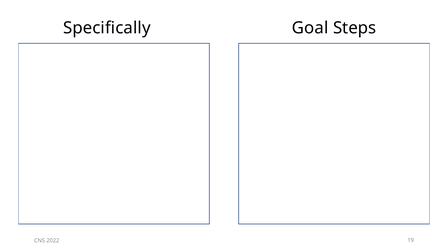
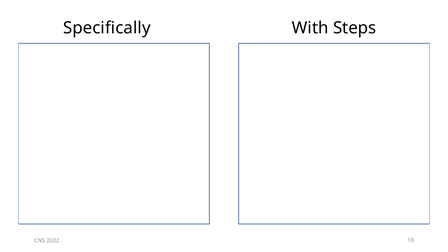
Goal: Goal -> With
